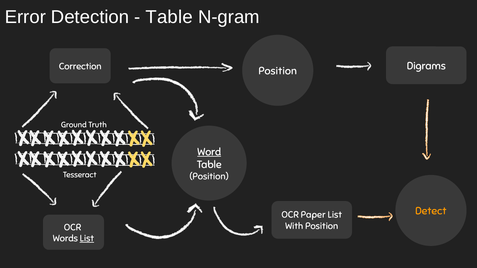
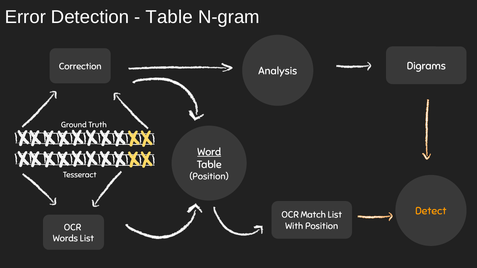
Position at (278, 71): Position -> Analysis
Paper: Paper -> Match
List at (87, 239) underline: present -> none
